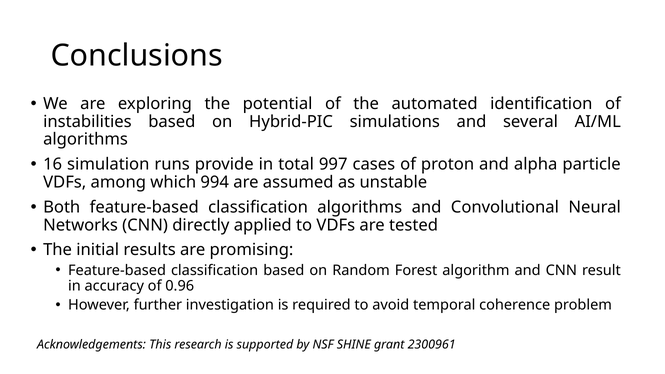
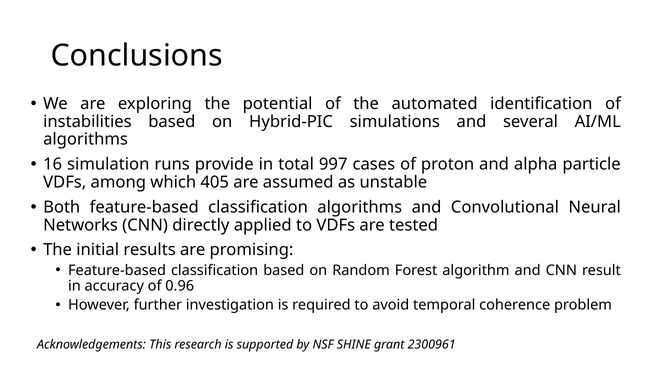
994: 994 -> 405
